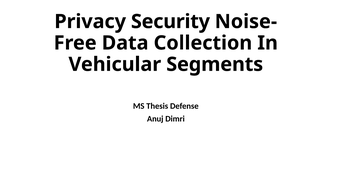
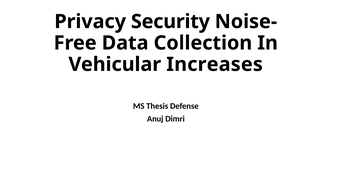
Segments: Segments -> Increases
